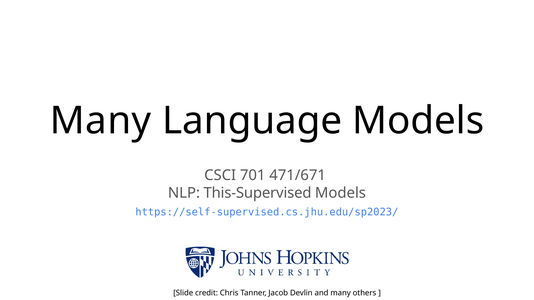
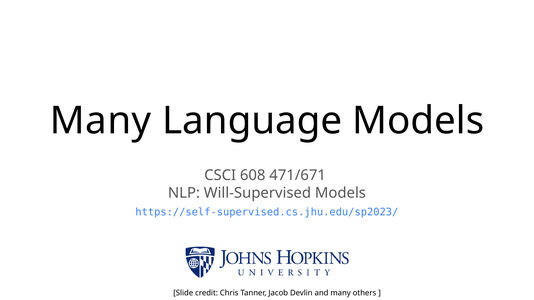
701: 701 -> 608
This-Supervised: This-Supervised -> Will-Supervised
